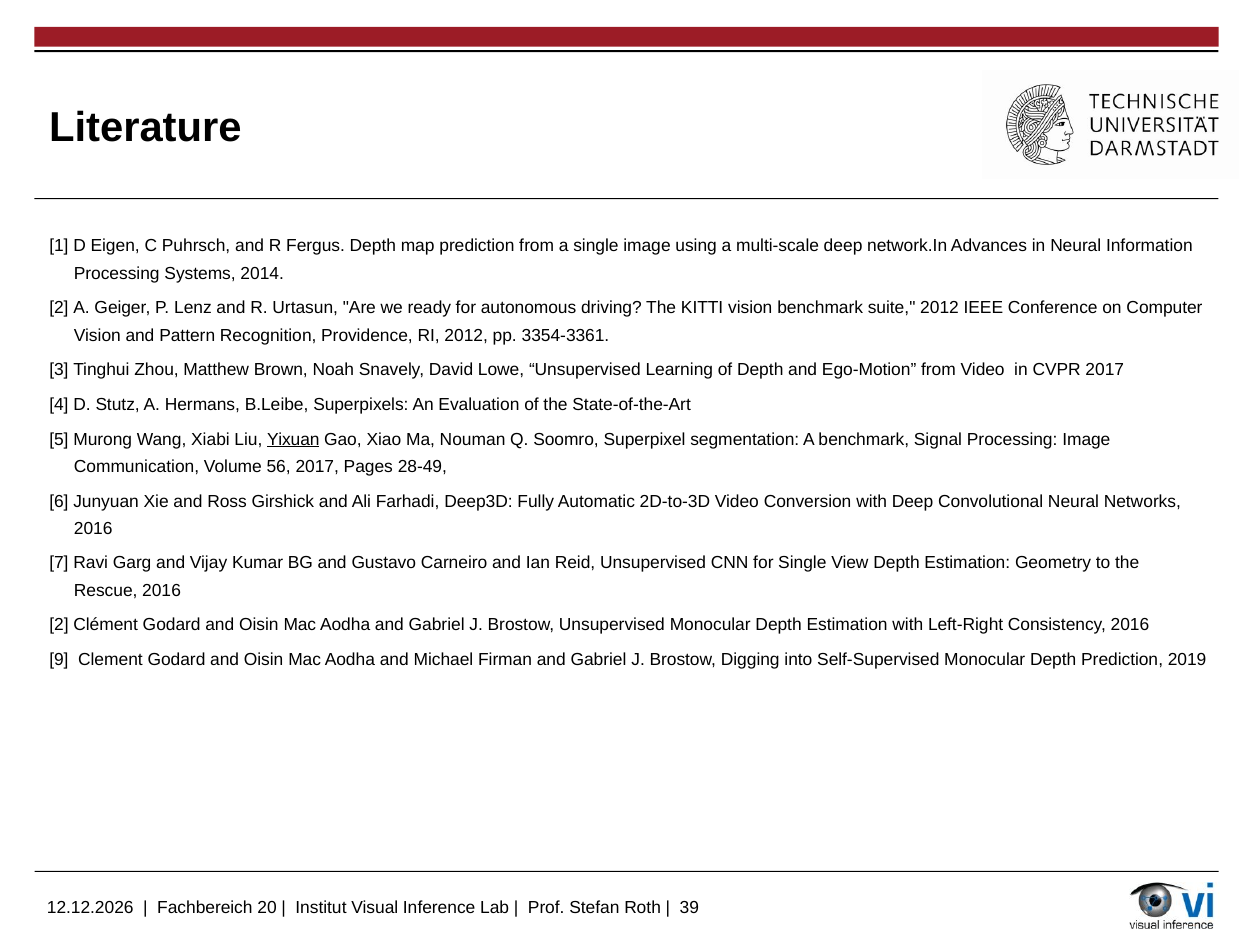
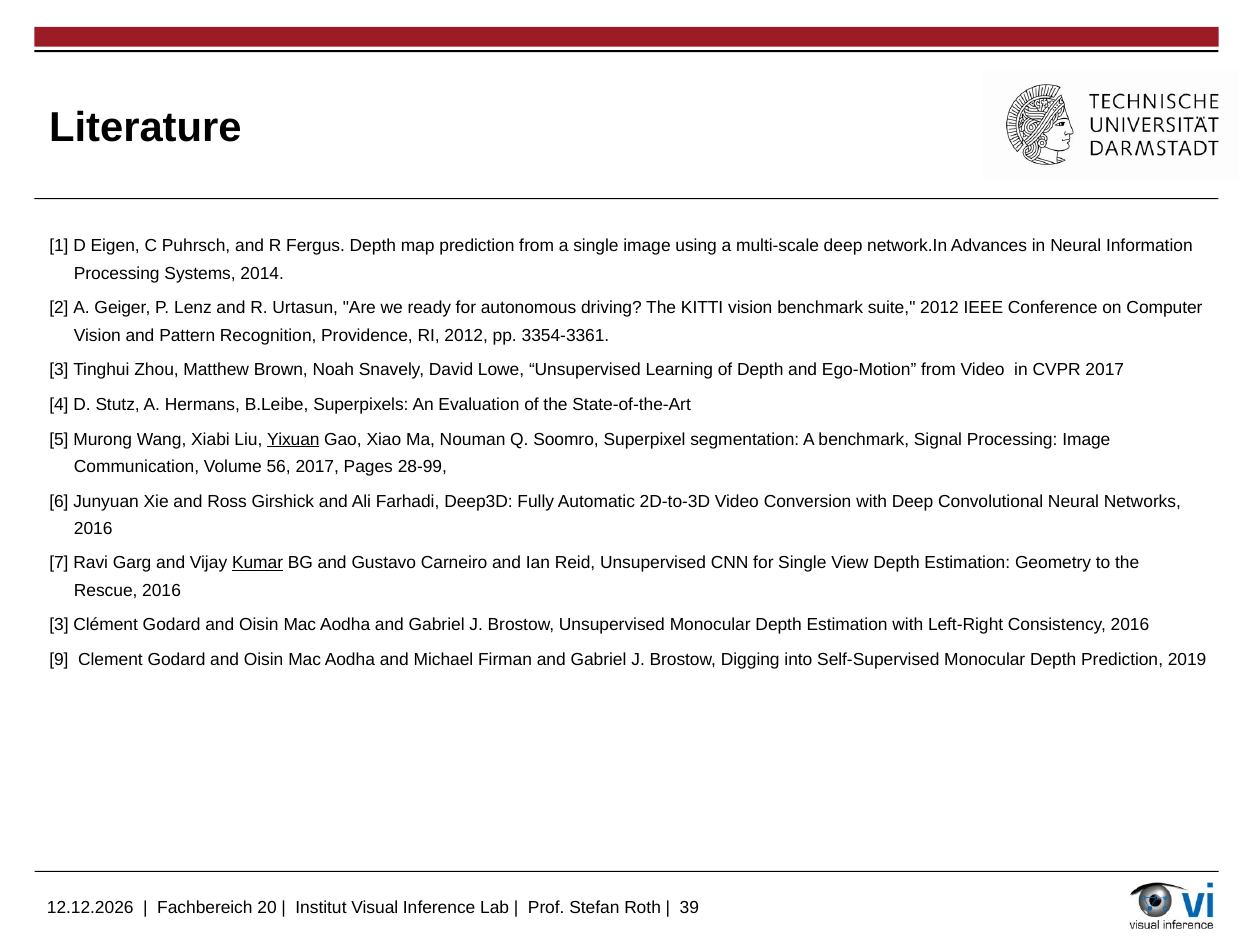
28-49: 28-49 -> 28-99
Kumar underline: none -> present
2 at (59, 625): 2 -> 3
